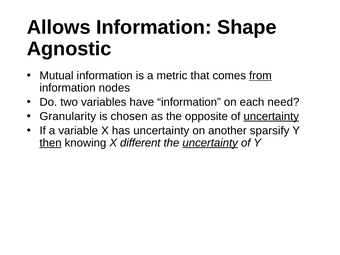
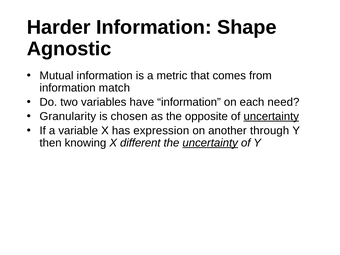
Allows: Allows -> Harder
from underline: present -> none
nodes: nodes -> match
has uncertainty: uncertainty -> expression
sparsify: sparsify -> through
then underline: present -> none
